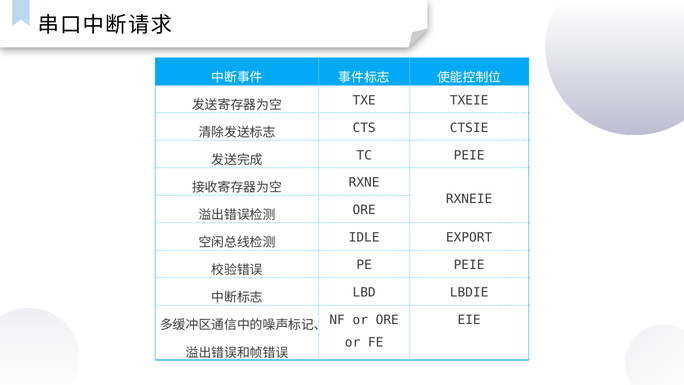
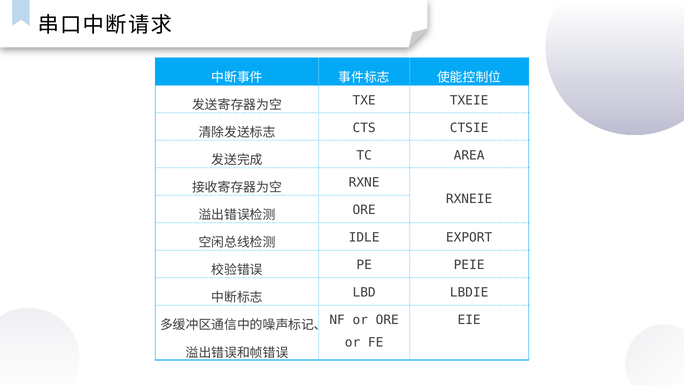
TC PEIE: PEIE -> AREA
